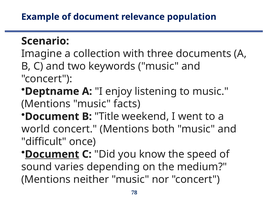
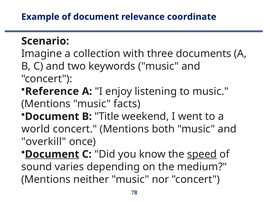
population: population -> coordinate
Deptname: Deptname -> Reference
difficult: difficult -> overkill
speed underline: none -> present
